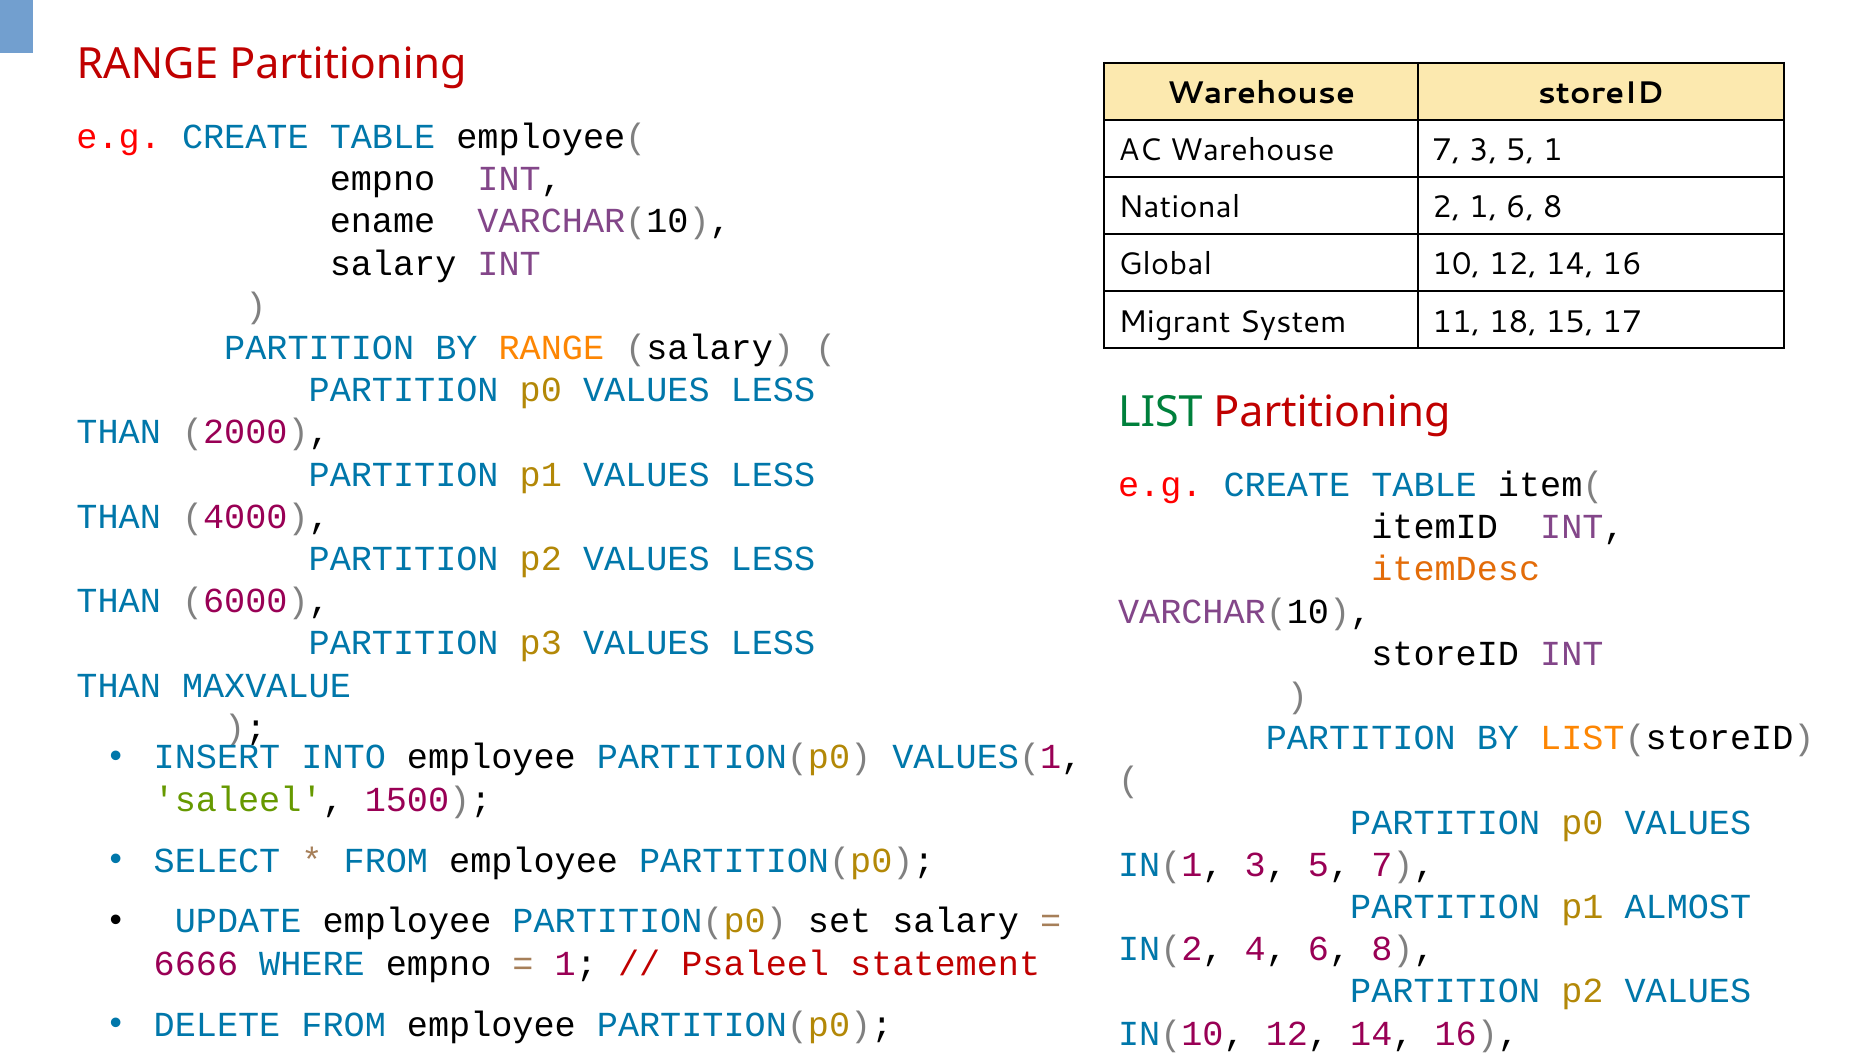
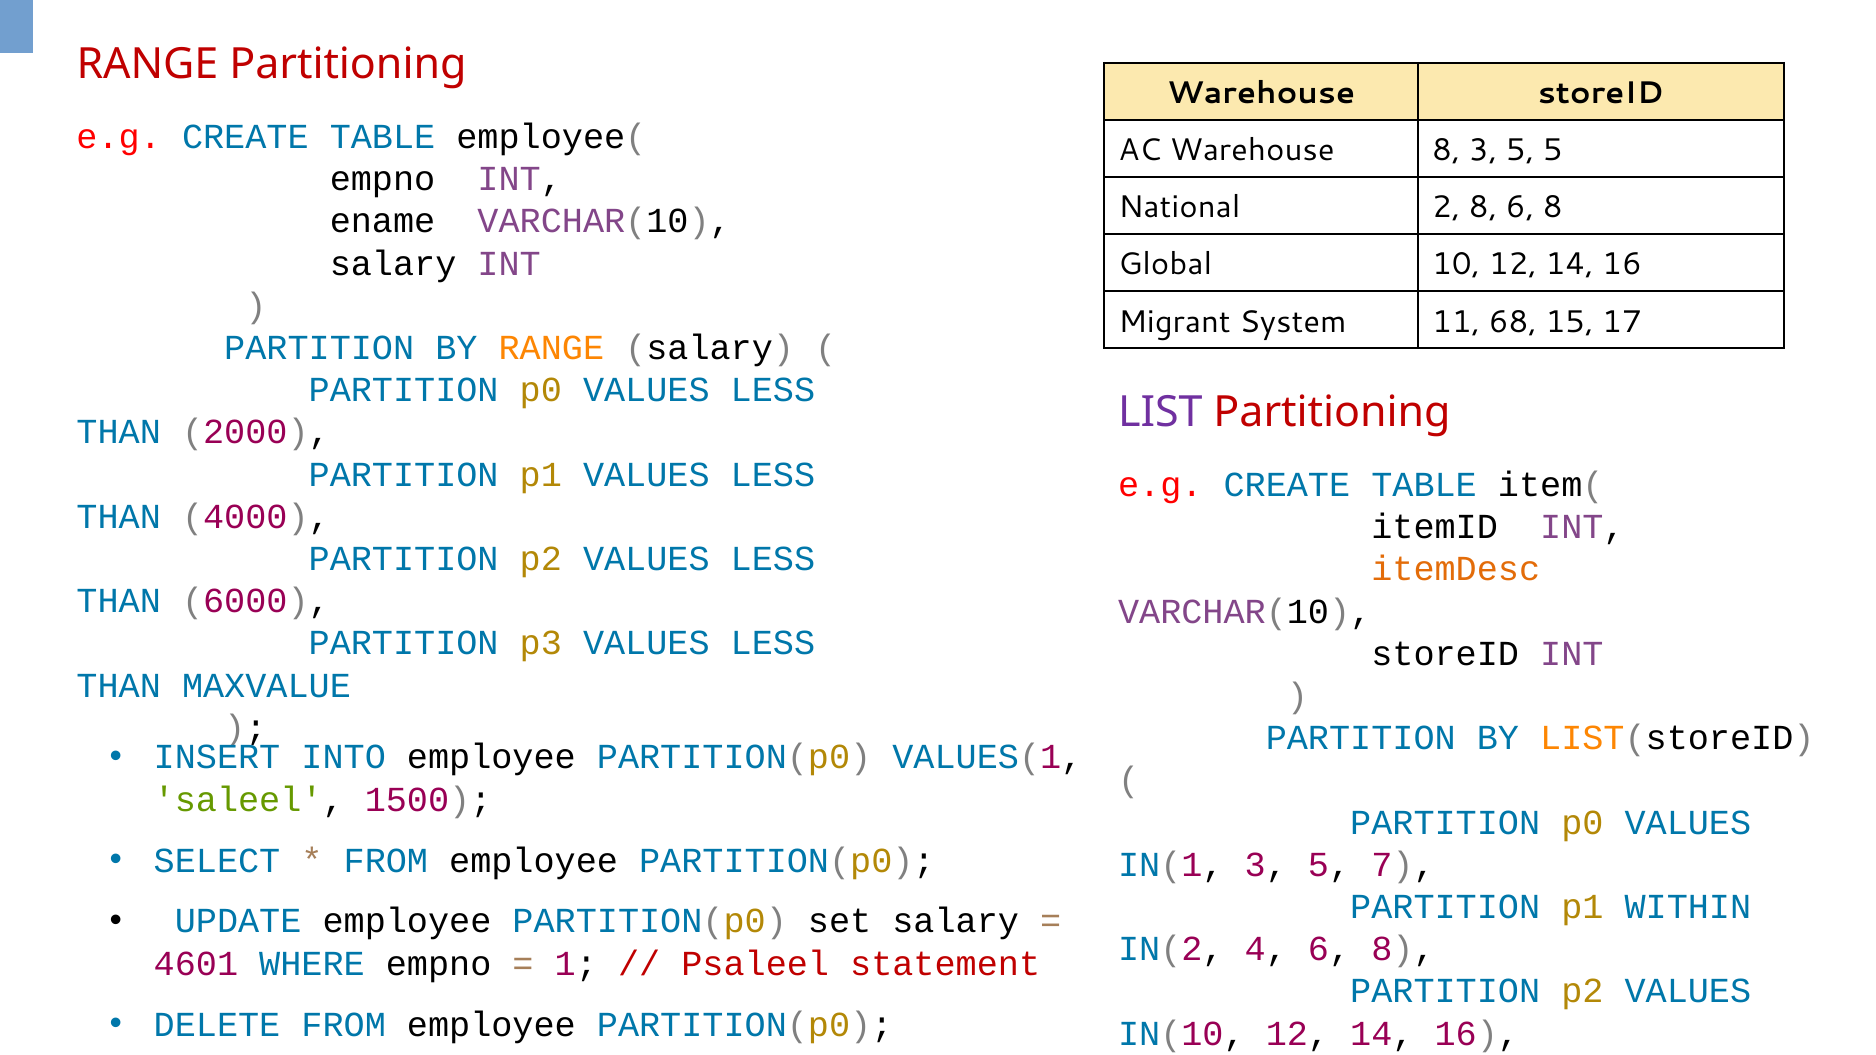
Warehouse 7: 7 -> 8
5 1: 1 -> 5
2 1: 1 -> 8
18: 18 -> 68
LIST colour: green -> purple
ALMOST: ALMOST -> WITHIN
6666: 6666 -> 4601
